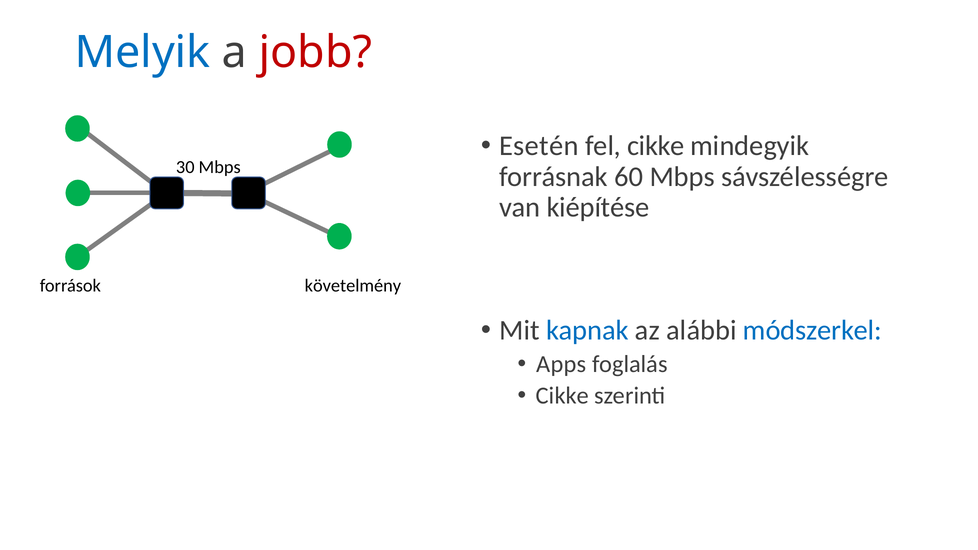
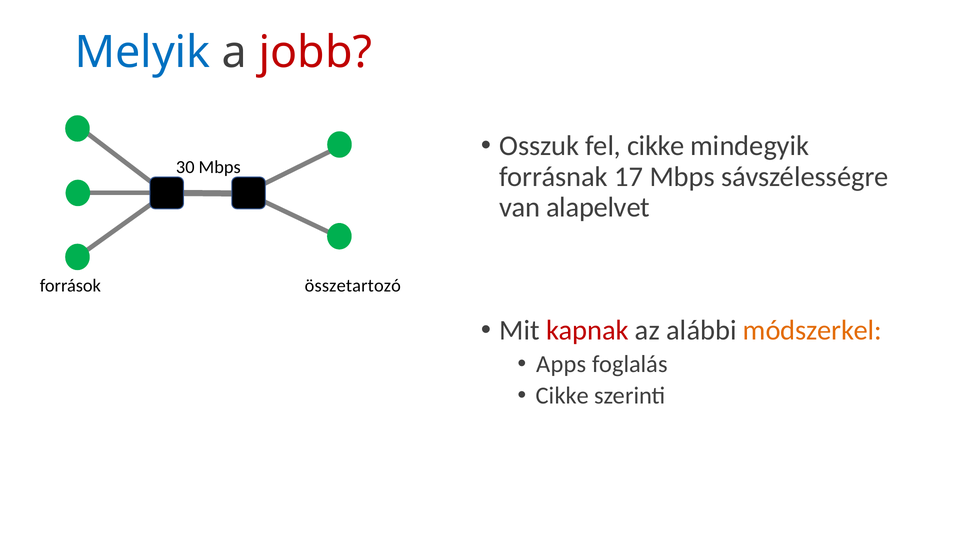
Esetén: Esetén -> Osszuk
60: 60 -> 17
kiépítése: kiépítése -> alapelvet
követelmény: követelmény -> összetartozó
kapnak colour: blue -> red
módszerkel colour: blue -> orange
